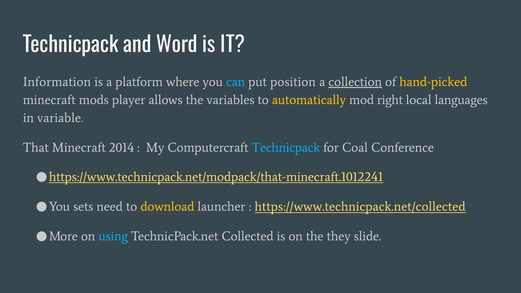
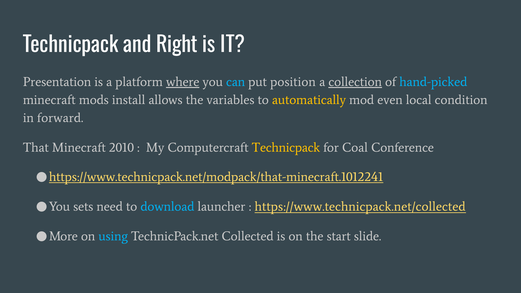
Word: Word -> Right
Information: Information -> Presentation
where underline: none -> present
hand-picked colour: yellow -> light blue
player: player -> install
right: right -> even
languages: languages -> condition
variable: variable -> forward
2014: 2014 -> 2010
Technicpack at (286, 147) colour: light blue -> yellow
download colour: yellow -> light blue
they: they -> start
